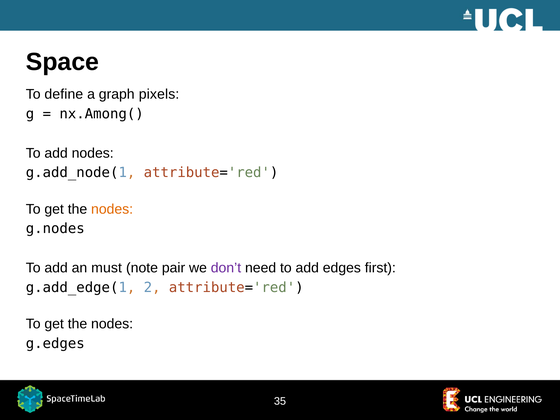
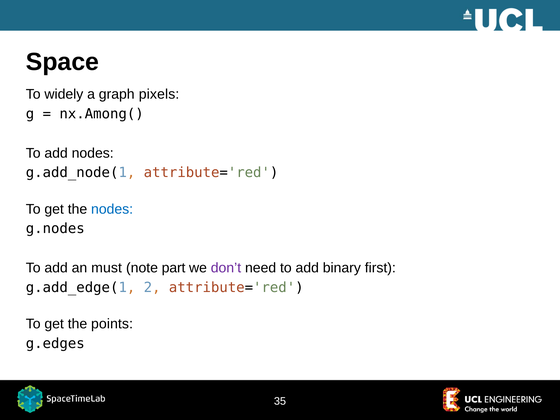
define: define -> widely
nodes at (112, 209) colour: orange -> blue
pair: pair -> part
edges: edges -> binary
nodes at (112, 324): nodes -> points
